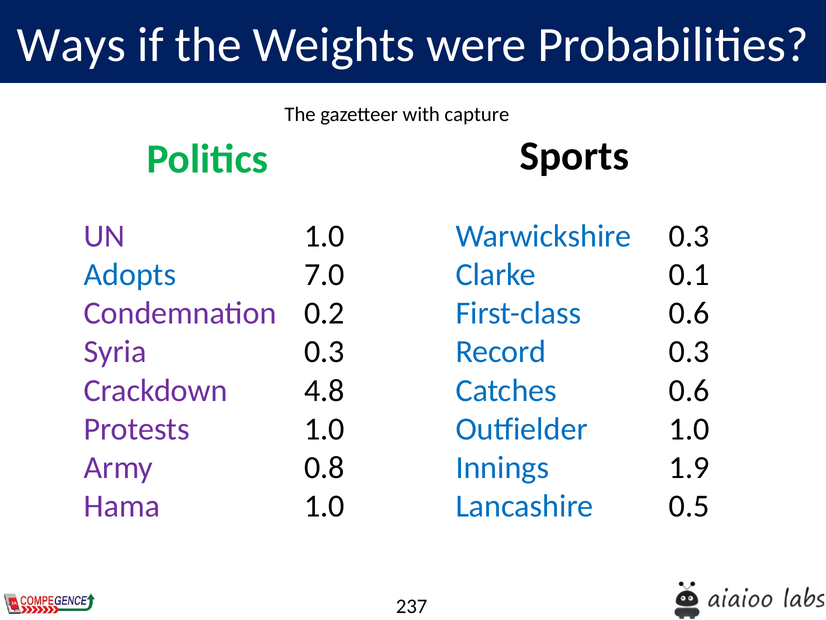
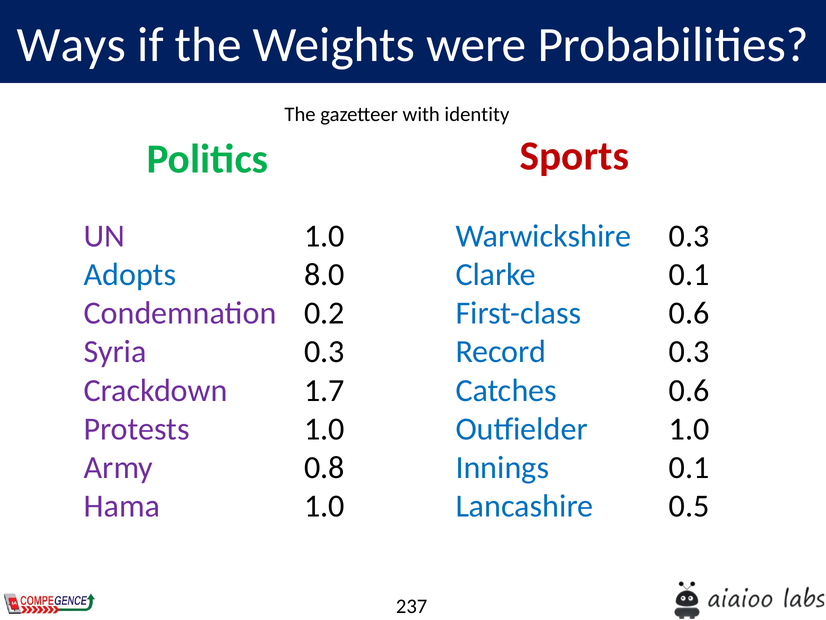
capture: capture -> identity
Sports colour: black -> red
7.0: 7.0 -> 8.0
4.8: 4.8 -> 1.7
1.9 at (689, 467): 1.9 -> 0.1
